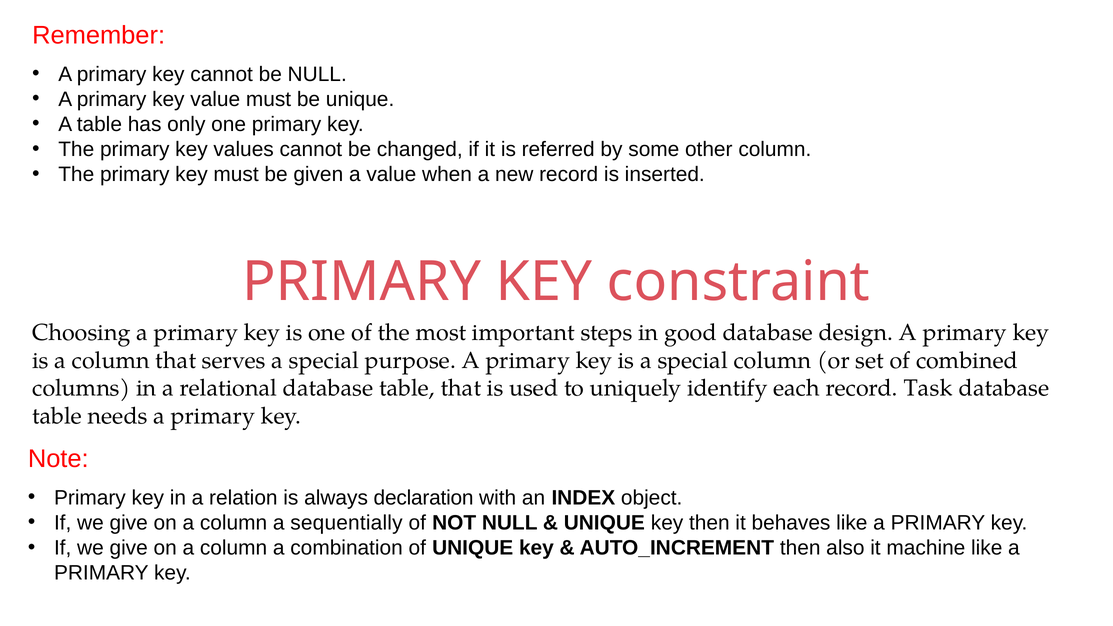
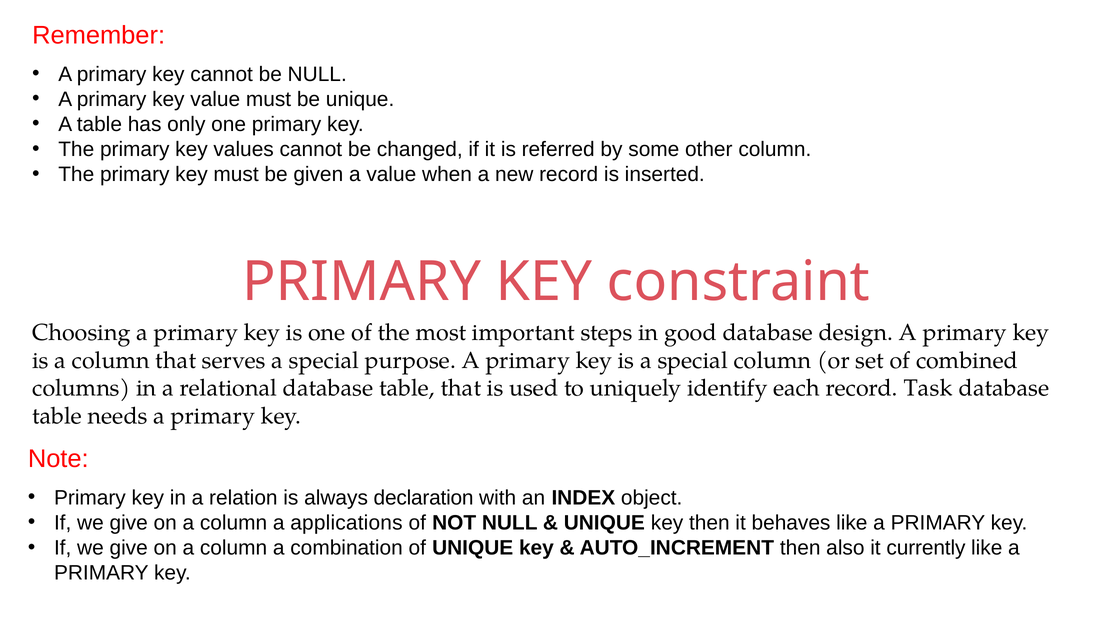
sequentially: sequentially -> applications
machine: machine -> currently
